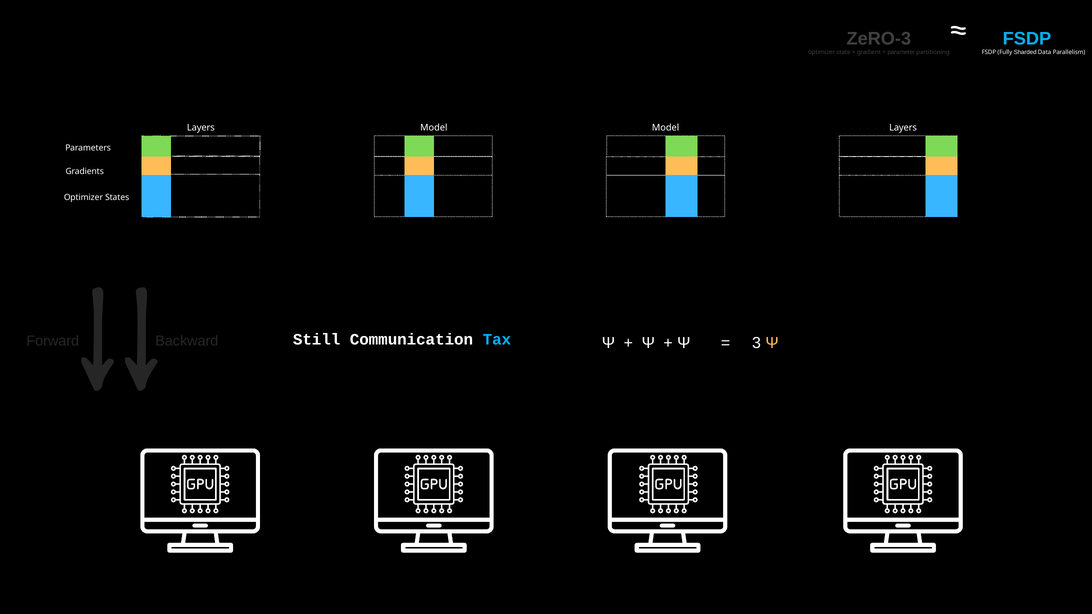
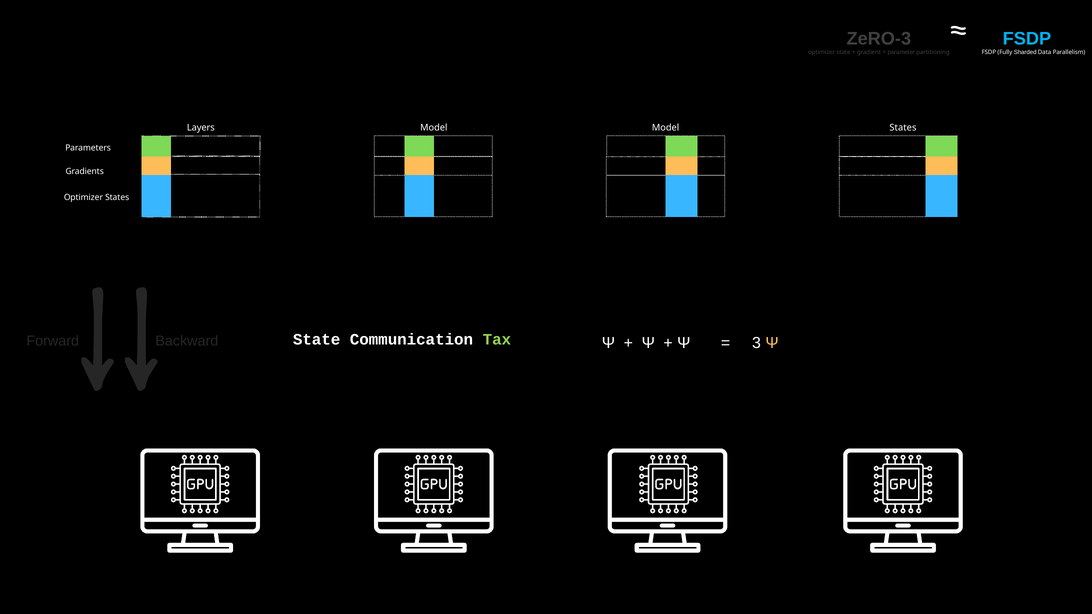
Model Layers: Layers -> States
Backward Still: Still -> State
Tax colour: light blue -> light green
